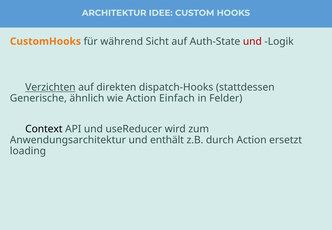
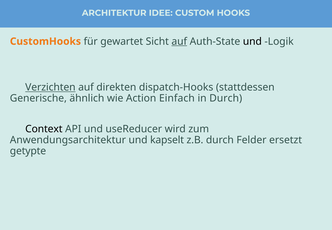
während: während -> gewartet
auf at (179, 41) underline: none -> present
und at (252, 41) colour: red -> black
in Felder: Felder -> Durch
enthält: enthält -> kapselt
durch Action: Action -> Felder
loading: loading -> getypte
